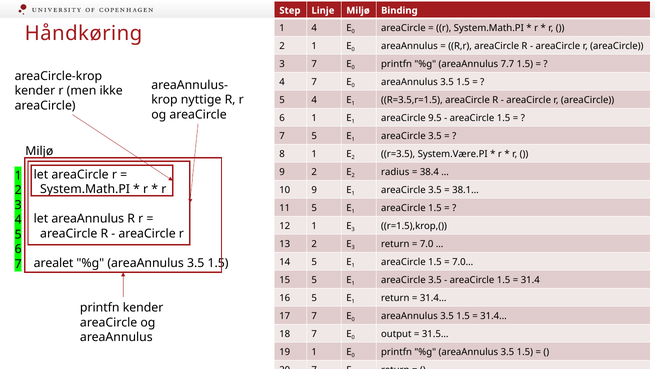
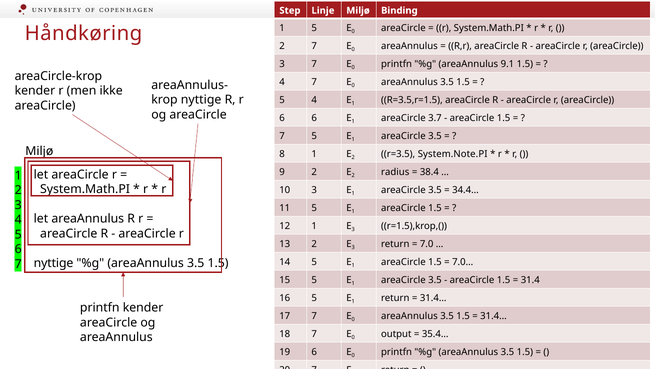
1 4: 4 -> 5
2 1: 1 -> 7
7.7: 7.7 -> 9.1
6 1: 1 -> 6
9.5: 9.5 -> 3.7
System.Være.PI: System.Være.PI -> System.Note.PI
10 9: 9 -> 3
38.1…: 38.1… -> 34.4…
arealet at (54, 263): arealet -> nyttige
31.5…: 31.5… -> 35.4…
19 1: 1 -> 6
